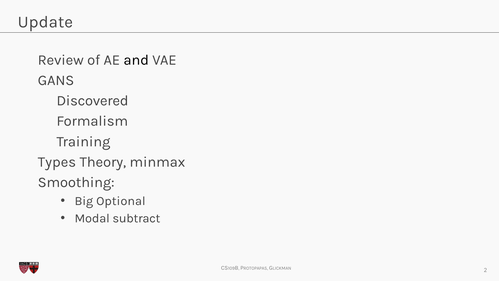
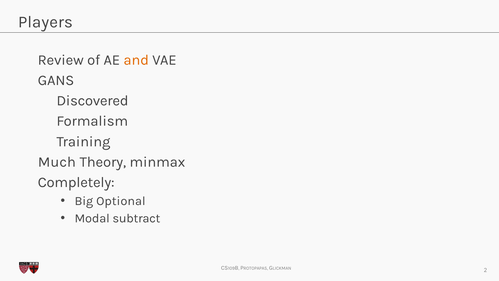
Update: Update -> Players
and colour: black -> orange
Types: Types -> Much
Smoothing: Smoothing -> Completely
